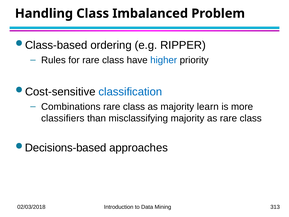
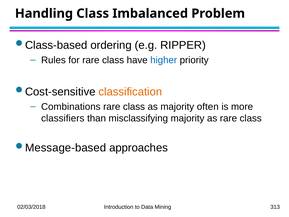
classification colour: blue -> orange
learn: learn -> often
Decisions-based: Decisions-based -> Message-based
